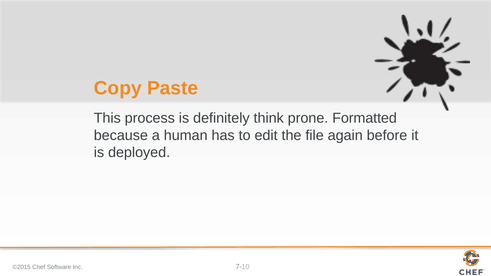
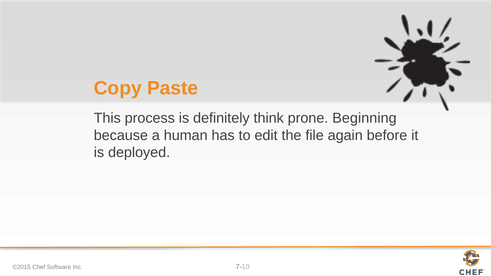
Formatted: Formatted -> Beginning
